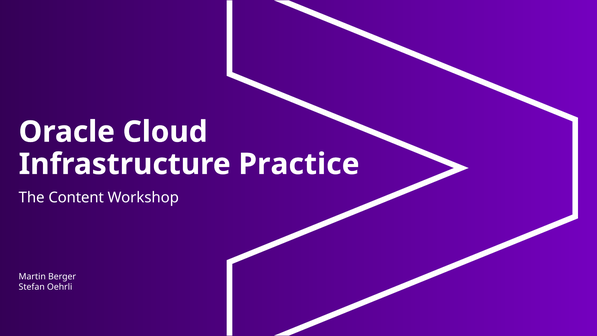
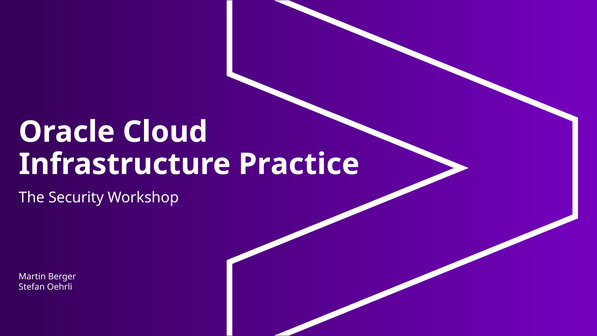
Content: Content -> Security
